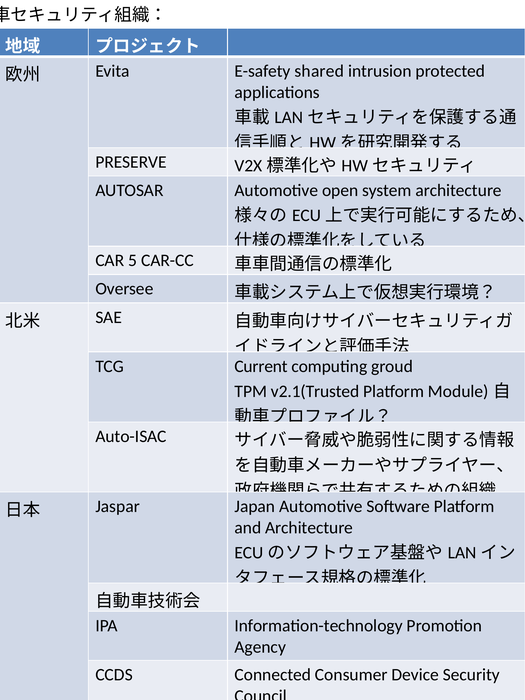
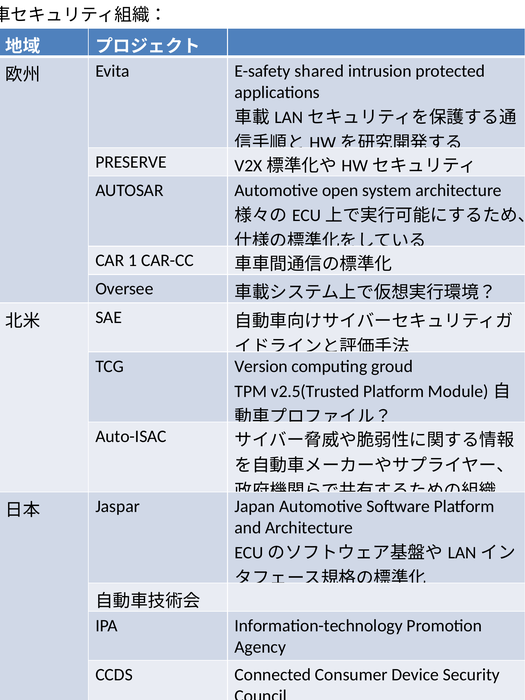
5: 5 -> 1
Current: Current -> Version
v2.1(Trusted: v2.1(Trusted -> v2.5(Trusted
